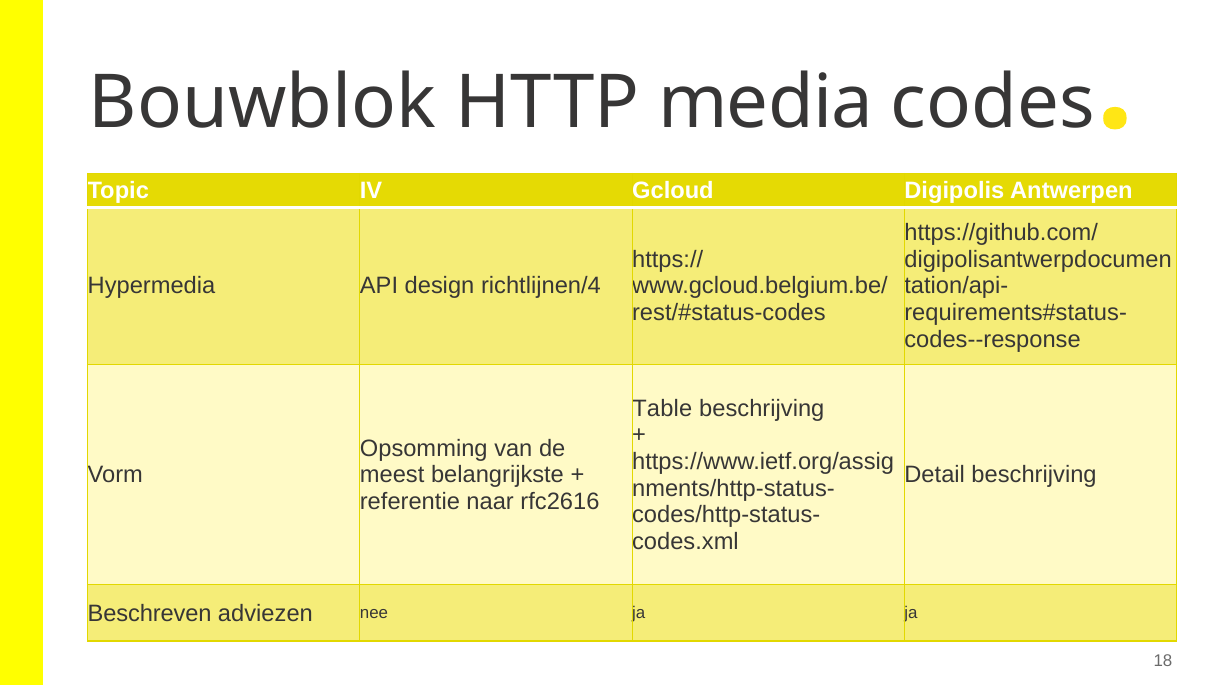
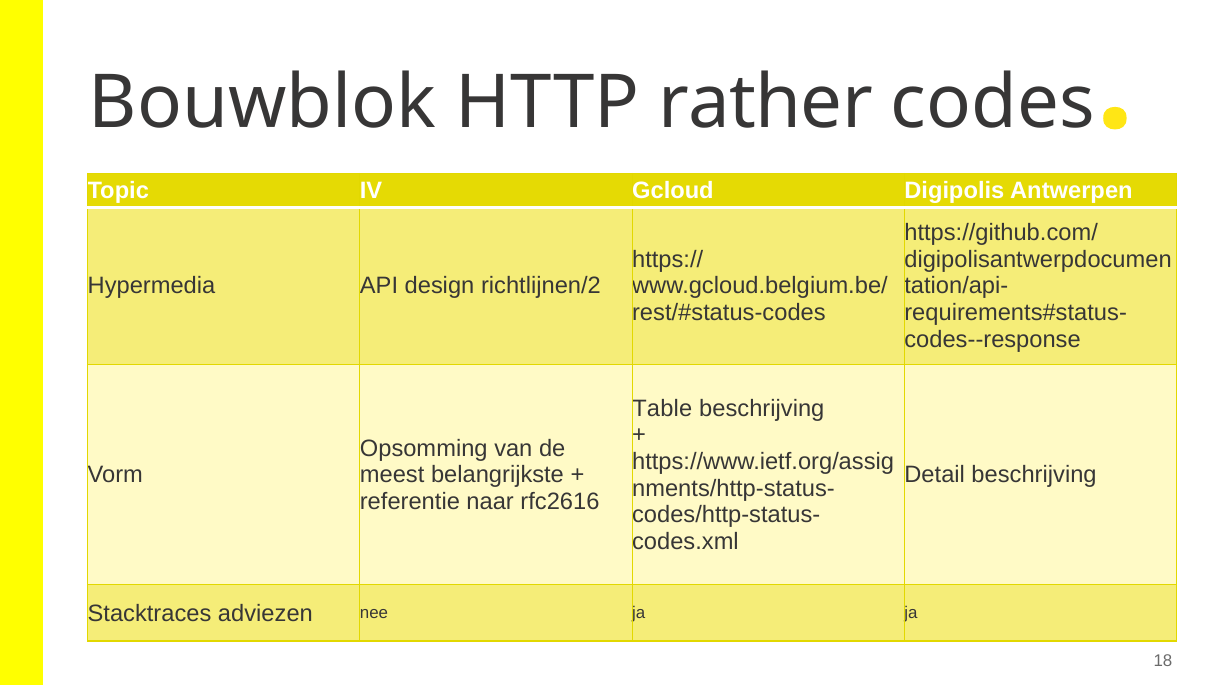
media: media -> rather
richtlijnen/4: richtlijnen/4 -> richtlijnen/2
Beschreven: Beschreven -> Stacktraces
